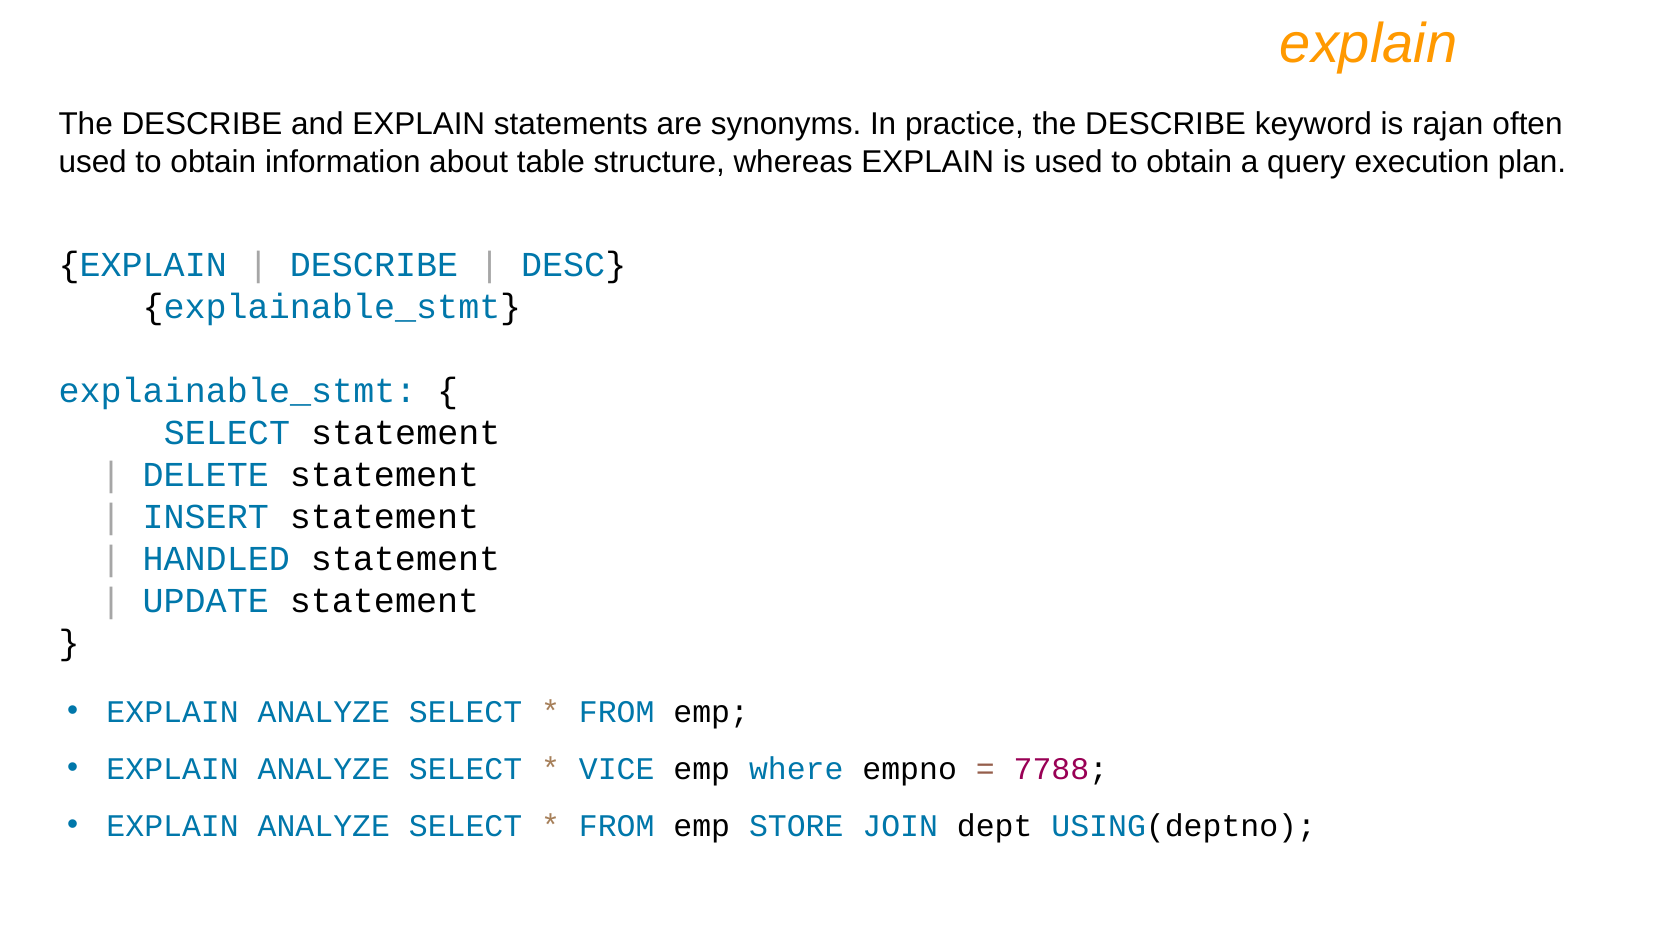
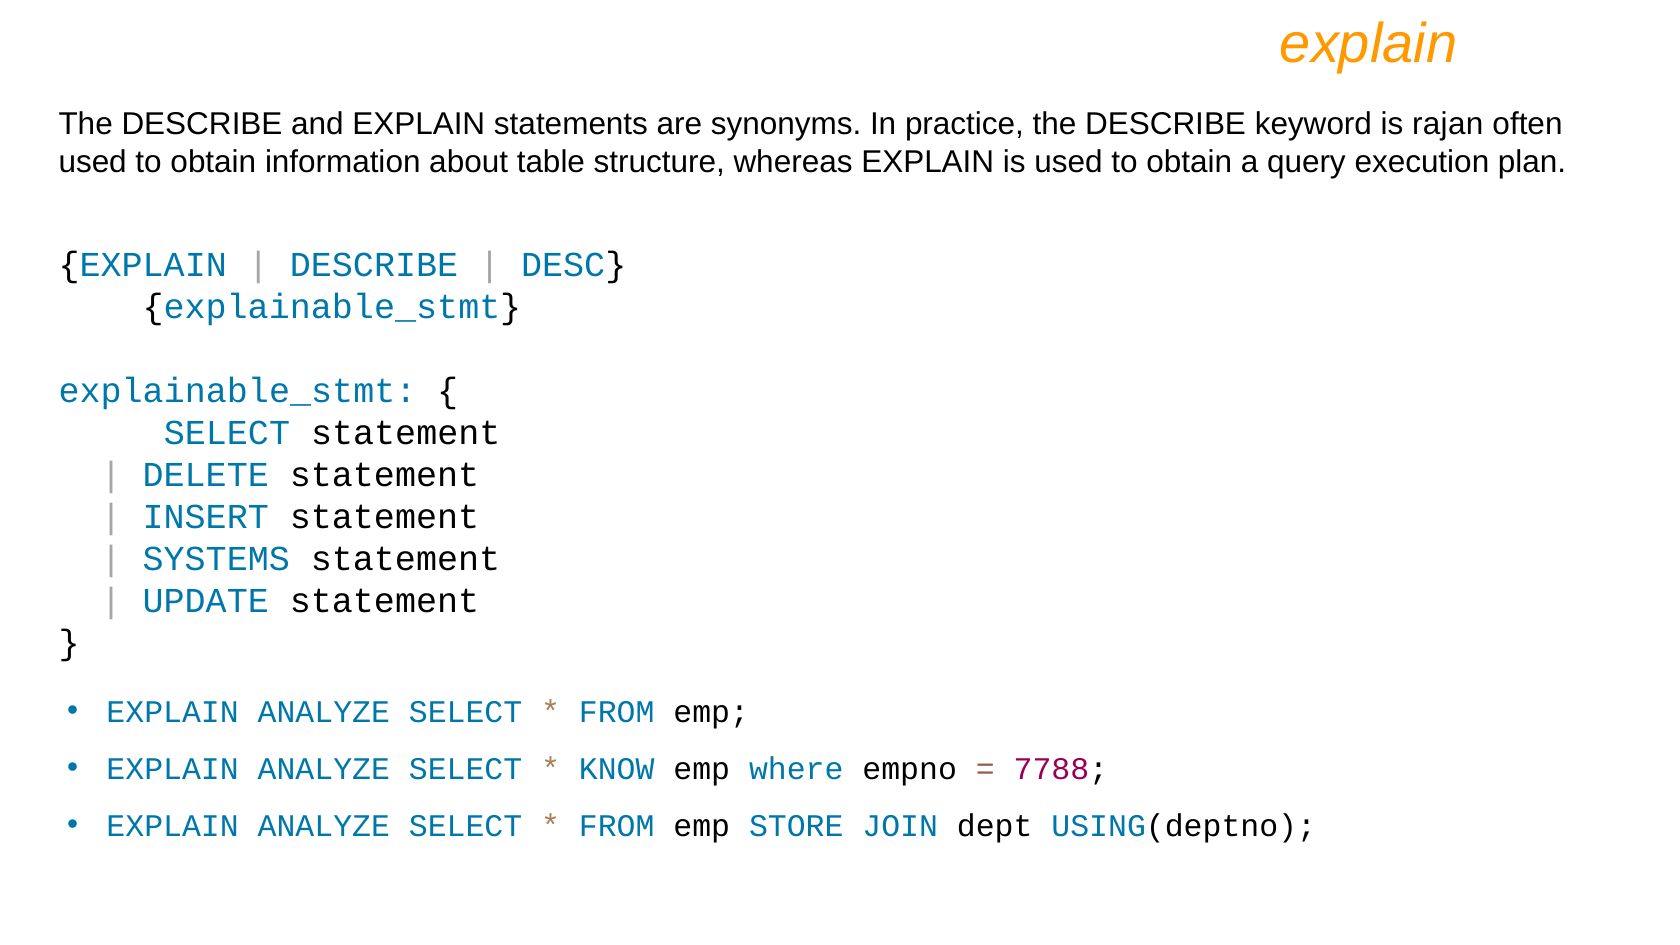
HANDLED: HANDLED -> SYSTEMS
VICE: VICE -> KNOW
